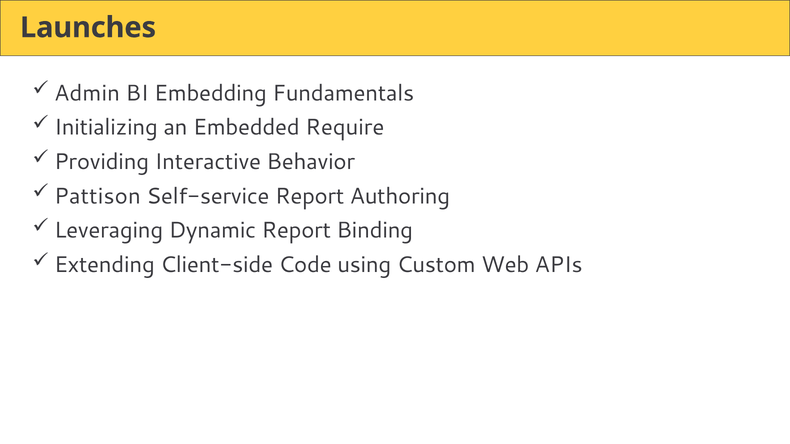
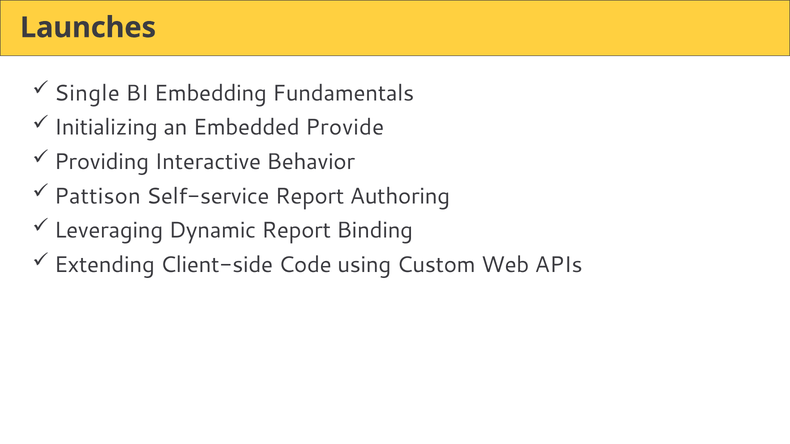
Admin: Admin -> Single
Require: Require -> Provide
